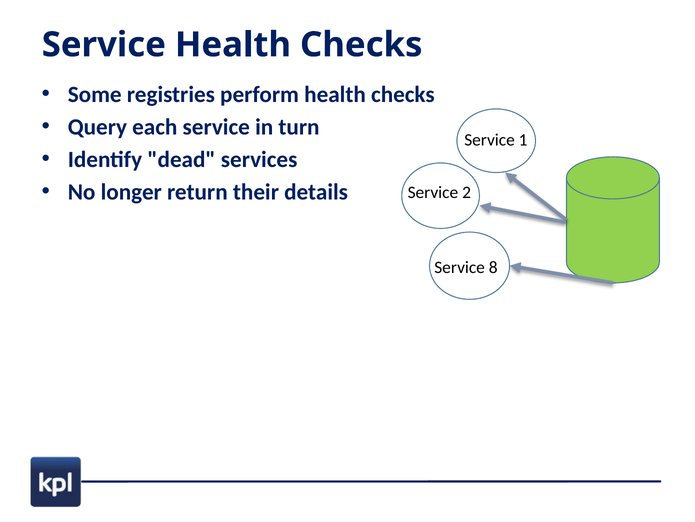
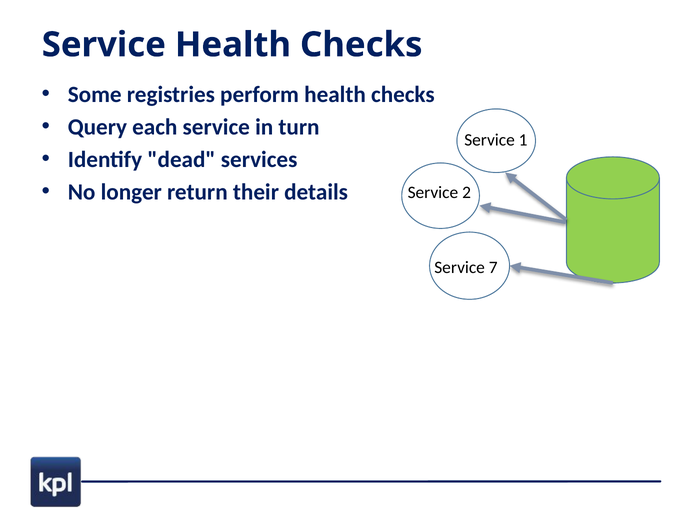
8: 8 -> 7
